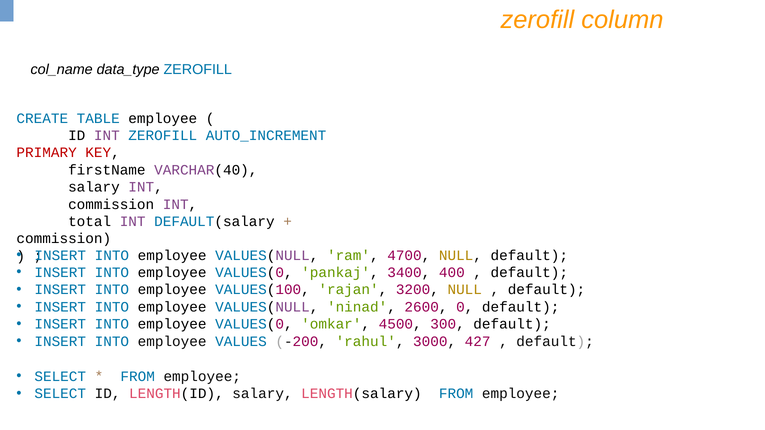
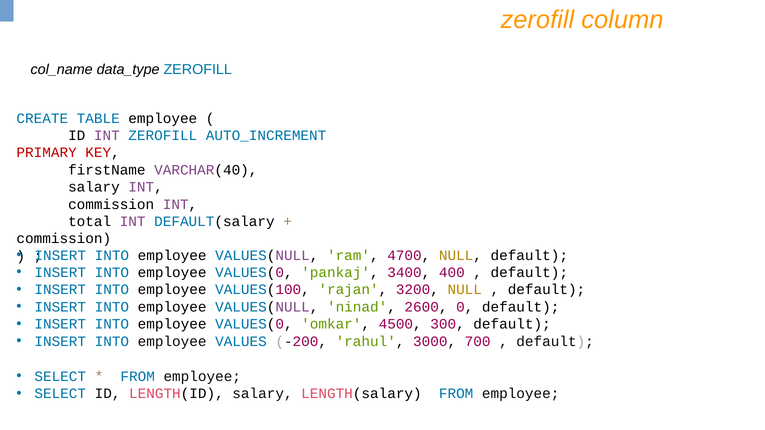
427: 427 -> 700
